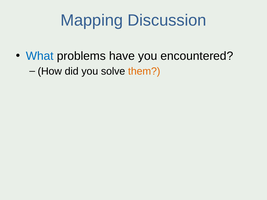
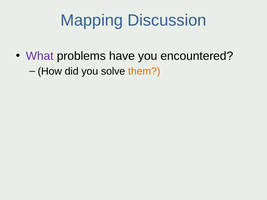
What colour: blue -> purple
